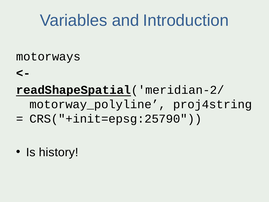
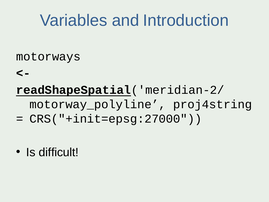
CRS("+init=epsg:25790: CRS("+init=epsg:25790 -> CRS("+init=epsg:27000
history: history -> difficult
